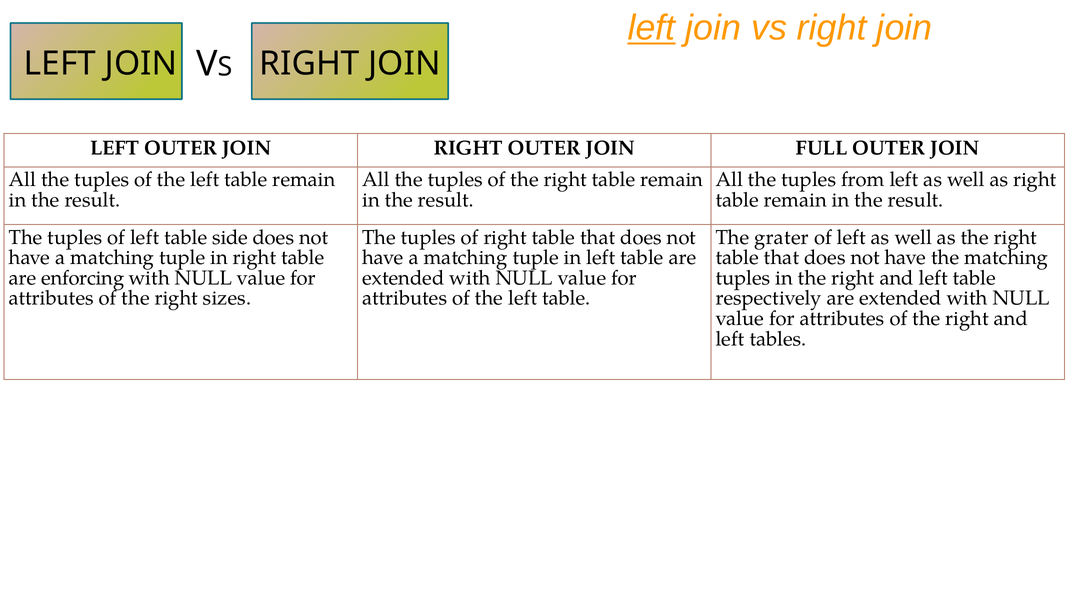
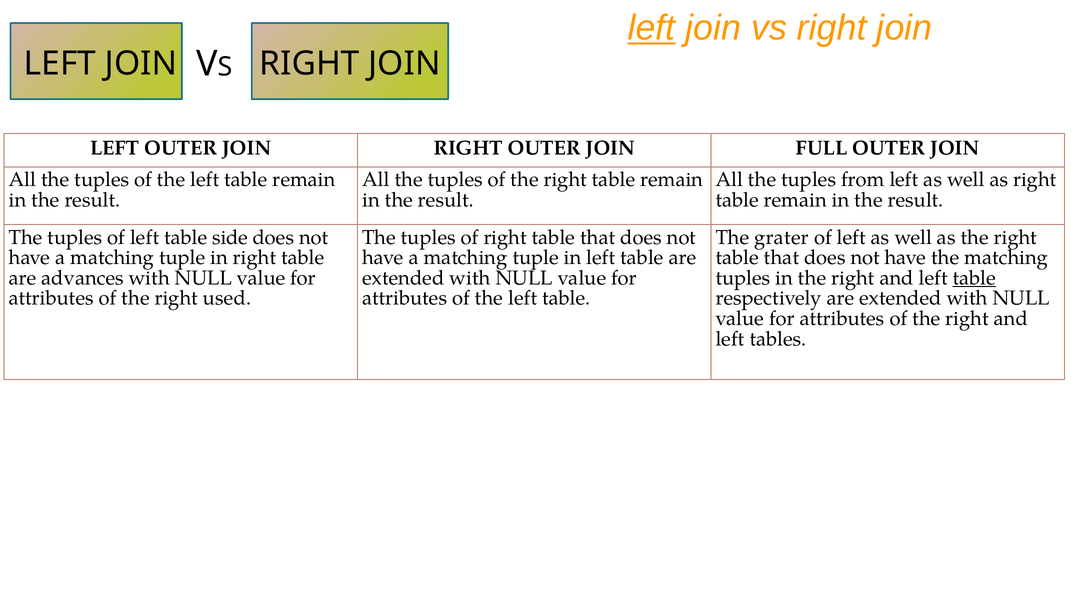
enforcing: enforcing -> advances
table at (974, 278) underline: none -> present
sizes: sizes -> used
